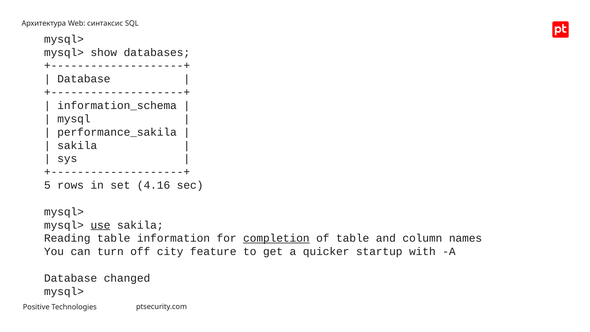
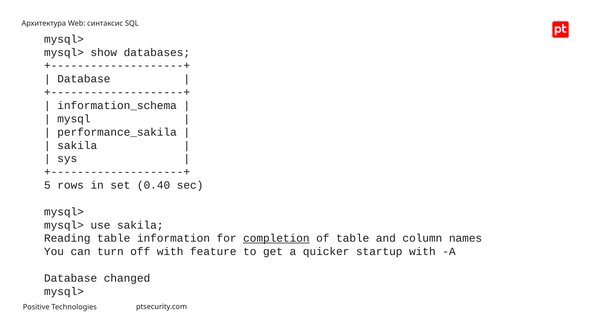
4.16: 4.16 -> 0.40
use underline: present -> none
off city: city -> with
